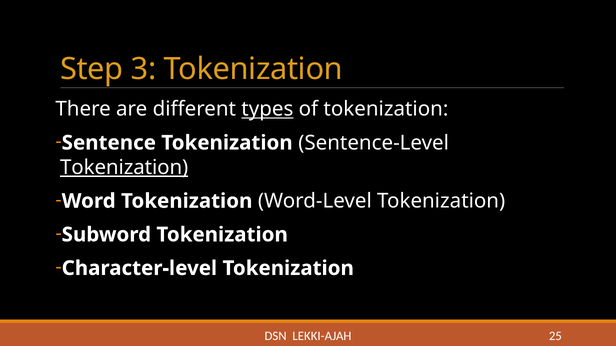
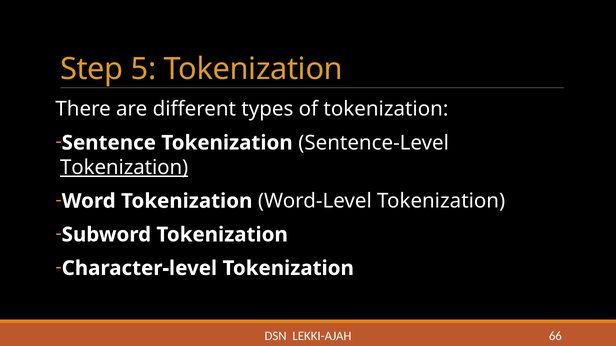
3: 3 -> 5
types underline: present -> none
25: 25 -> 66
